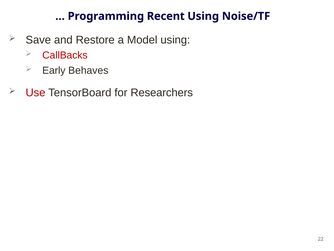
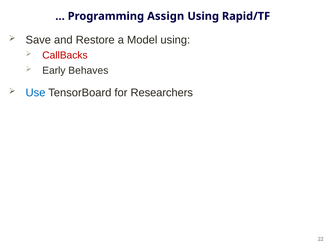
Recent: Recent -> Assign
Noise/TF: Noise/TF -> Rapid/TF
Use colour: red -> blue
